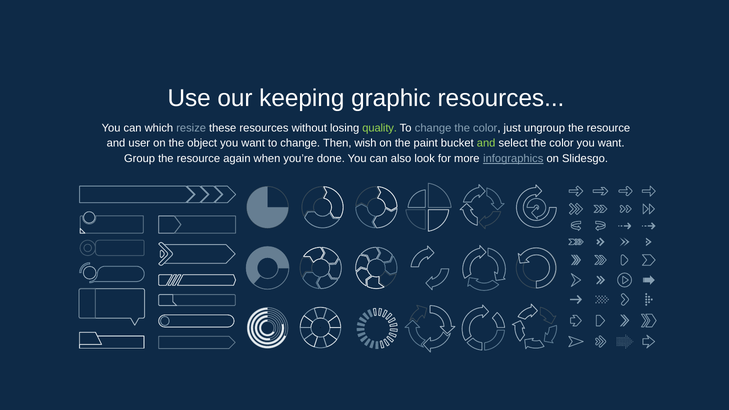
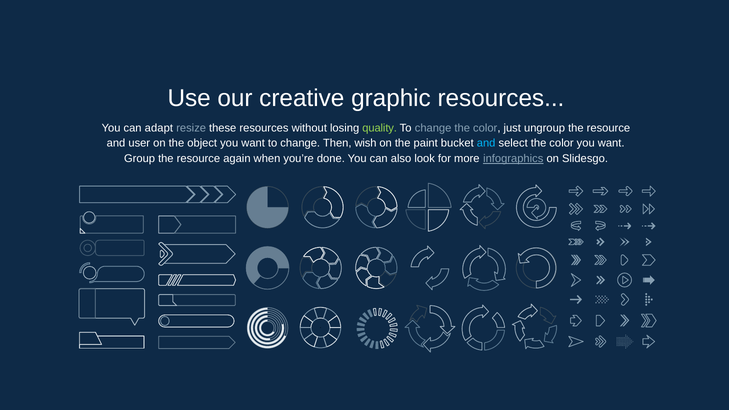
keeping: keeping -> creative
which: which -> adapt
and at (486, 143) colour: light green -> light blue
